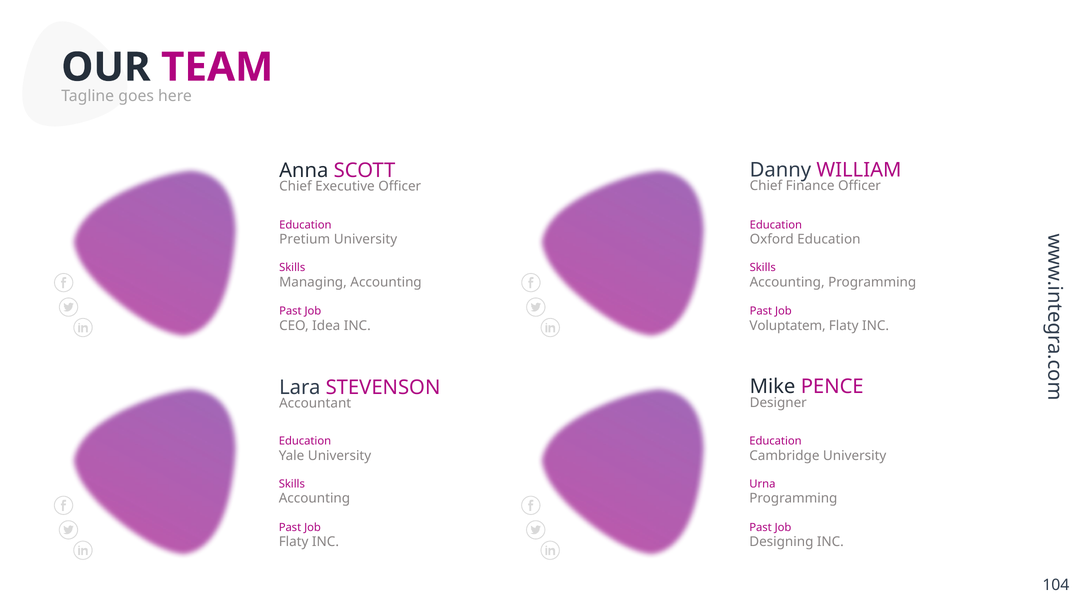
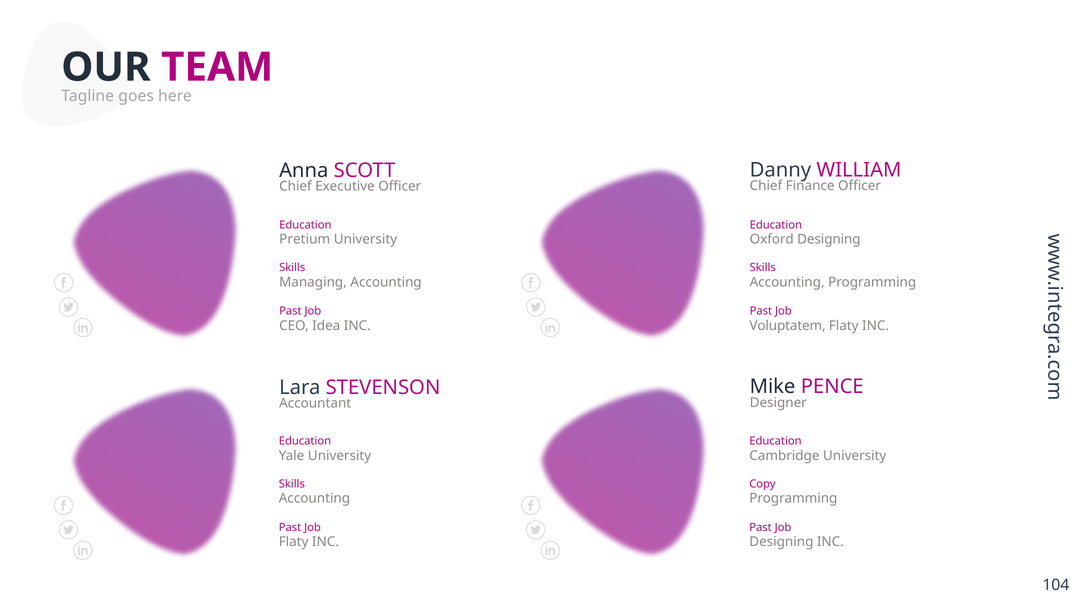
Oxford Education: Education -> Designing
Urna: Urna -> Copy
